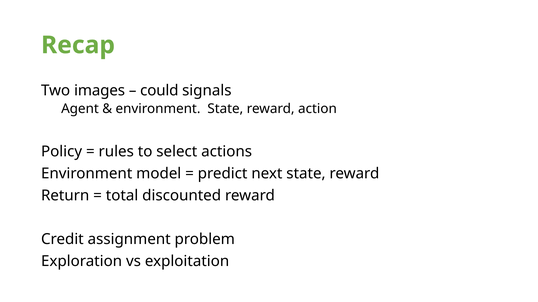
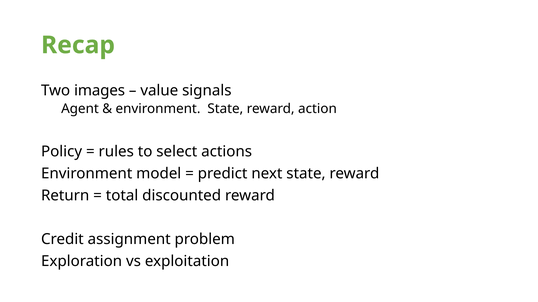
could: could -> value
